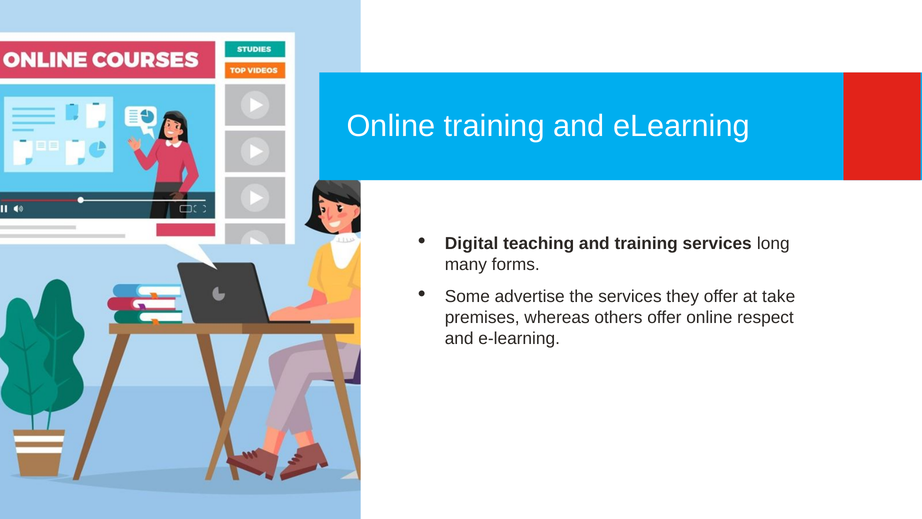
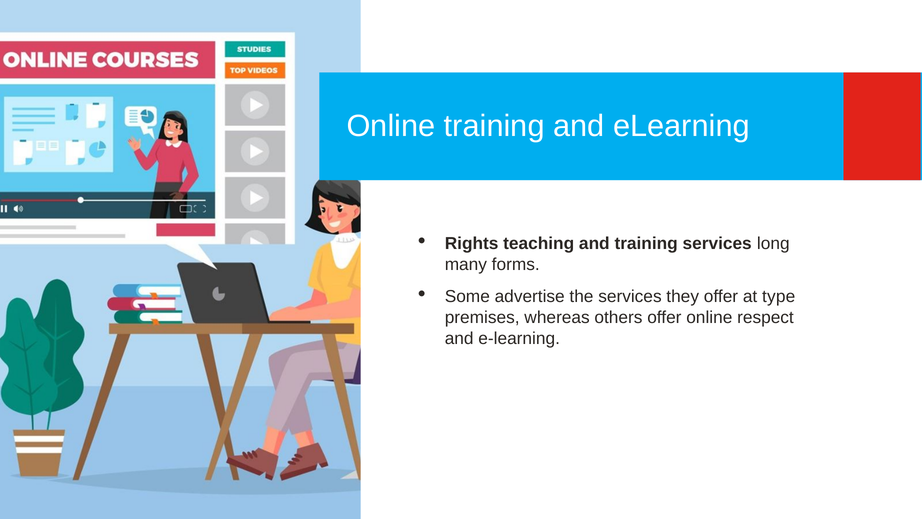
Digital: Digital -> Rights
take: take -> type
